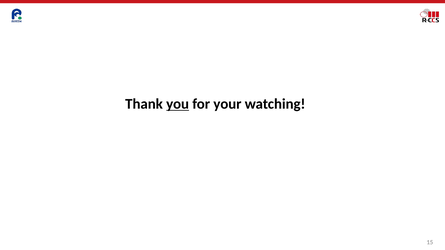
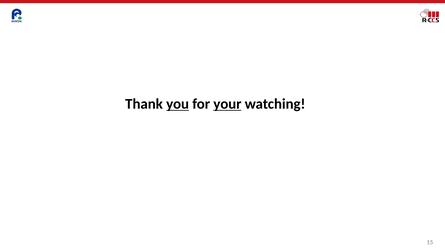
your underline: none -> present
